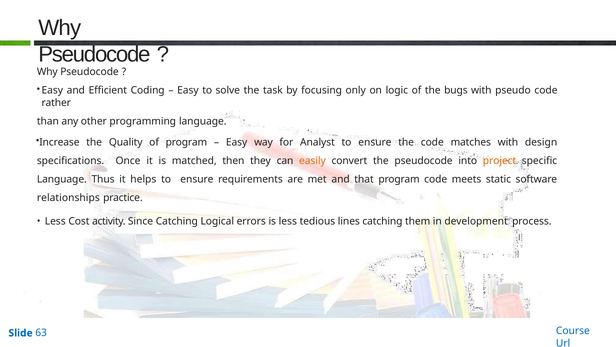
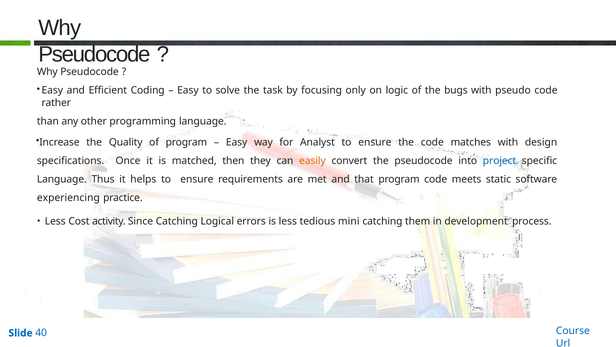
project colour: orange -> blue
relationships: relationships -> experiencing
lines: lines -> mini
63: 63 -> 40
